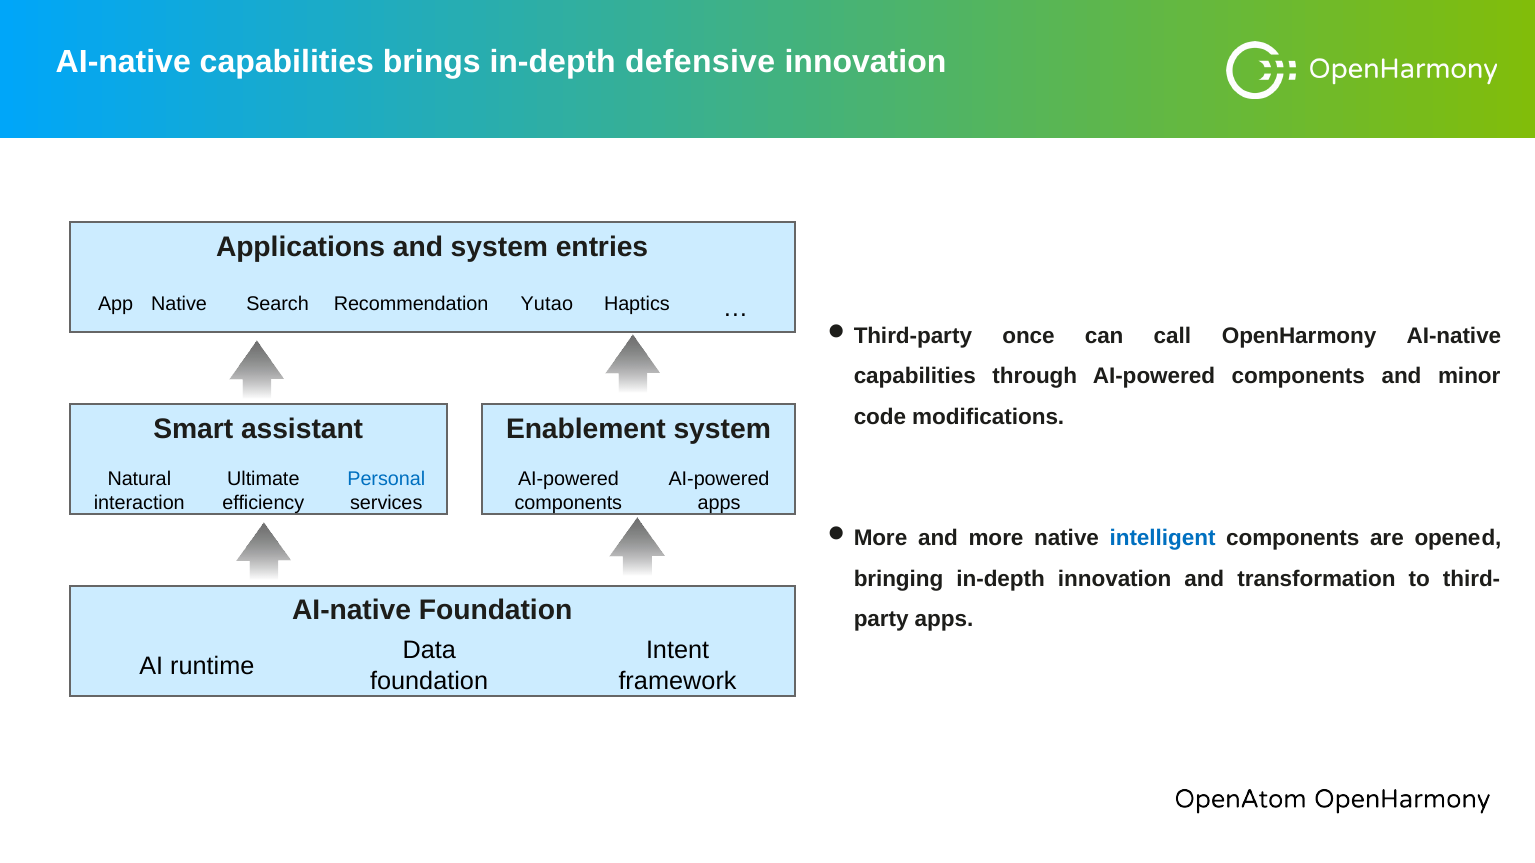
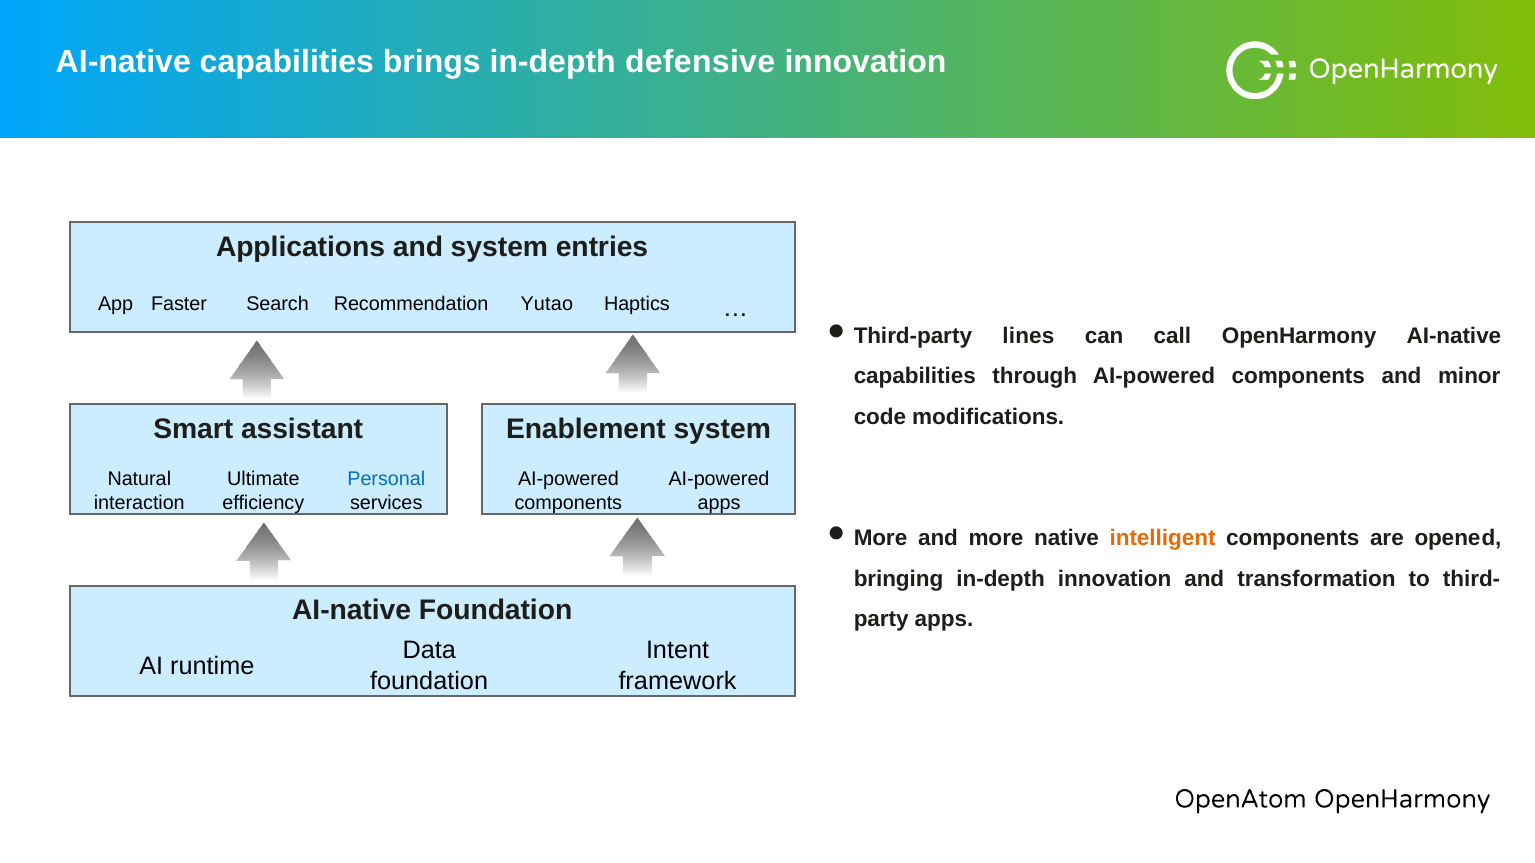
App Native: Native -> Faster
once: once -> lines
intelligent colour: blue -> orange
